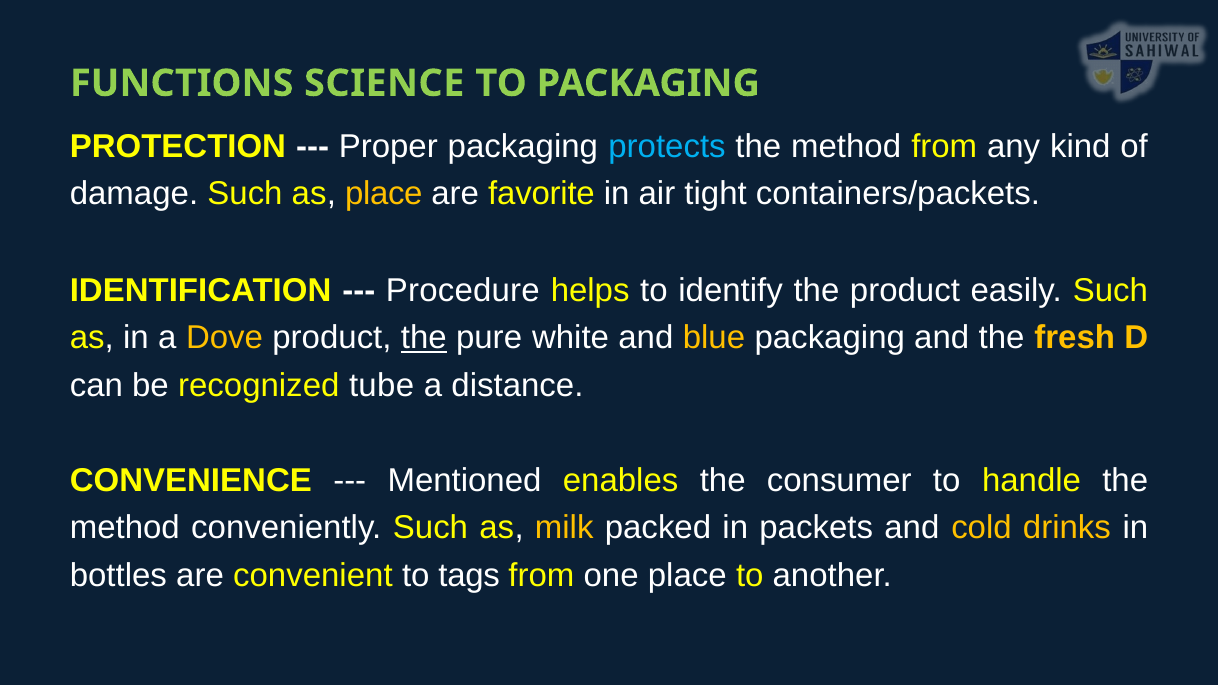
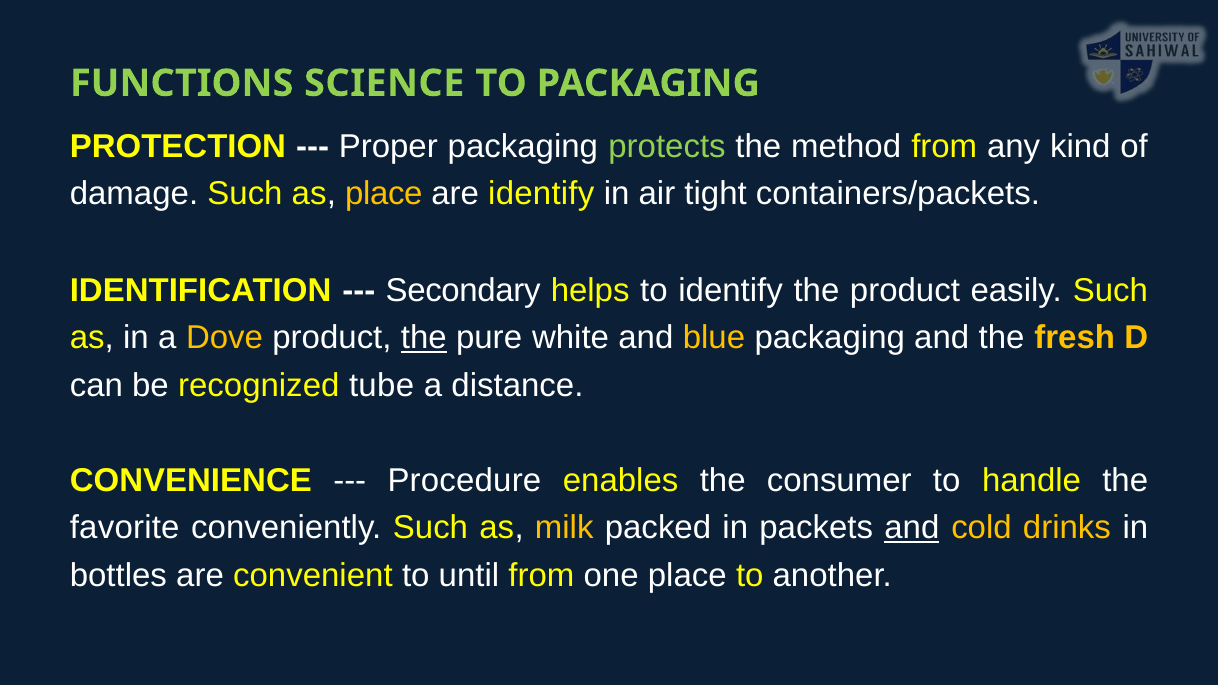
protects colour: light blue -> light green
are favorite: favorite -> identify
Procedure: Procedure -> Secondary
Mentioned: Mentioned -> Procedure
method at (125, 528): method -> favorite
and at (912, 528) underline: none -> present
tags: tags -> until
